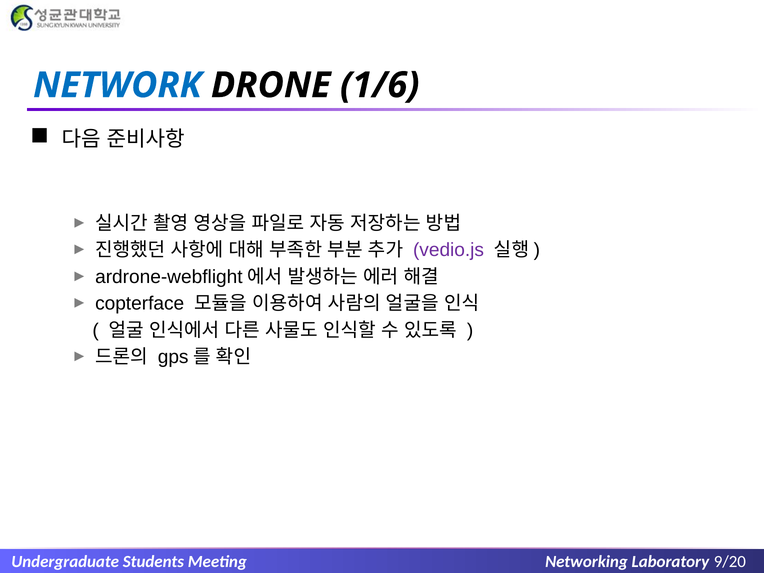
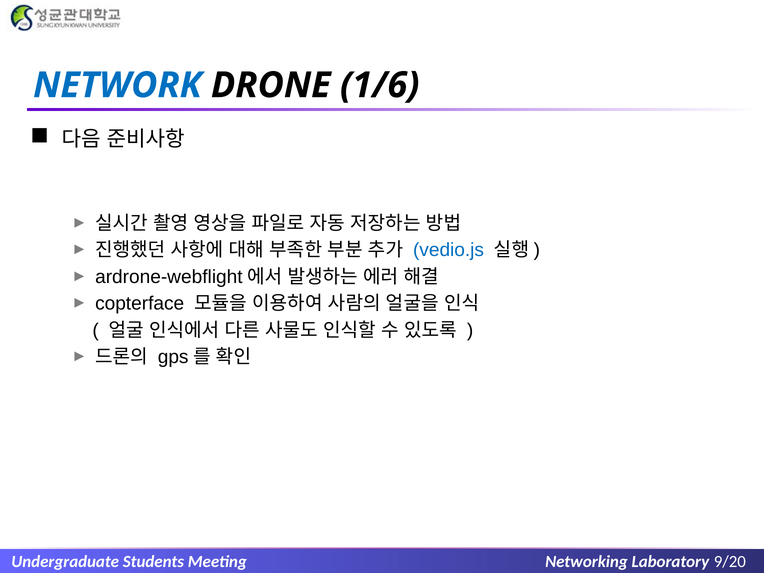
vedio.js colour: purple -> blue
